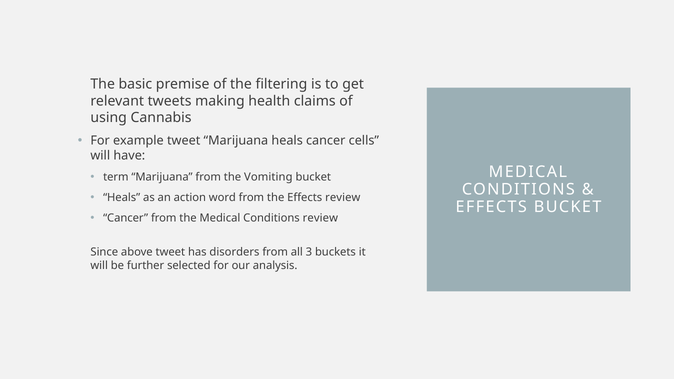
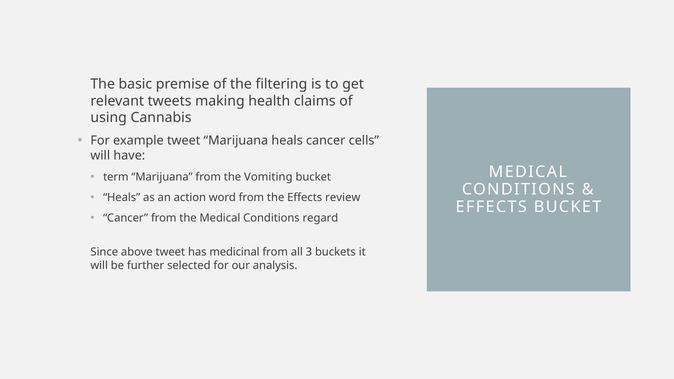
Conditions review: review -> regard
disorders: disorders -> medicinal
